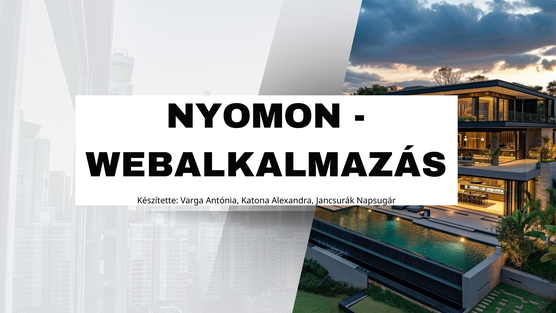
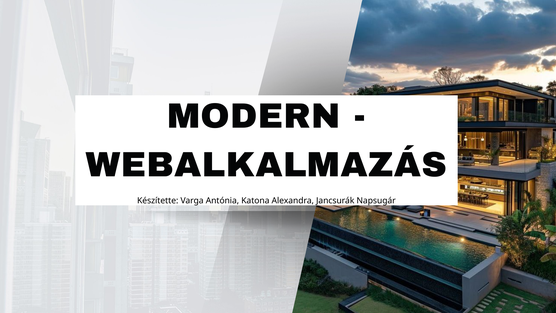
NYOMON: NYOMON -> MODERN
